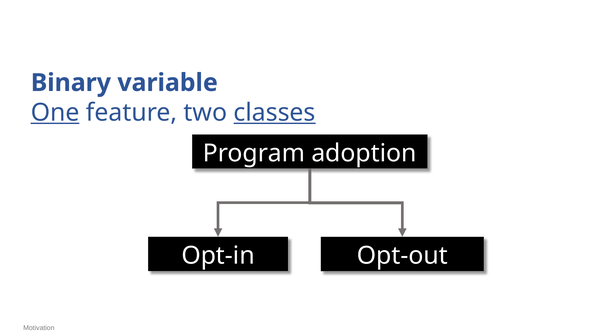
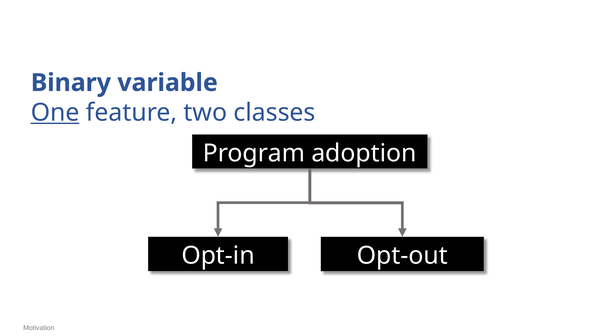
classes underline: present -> none
